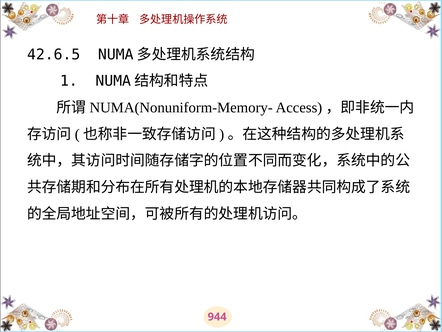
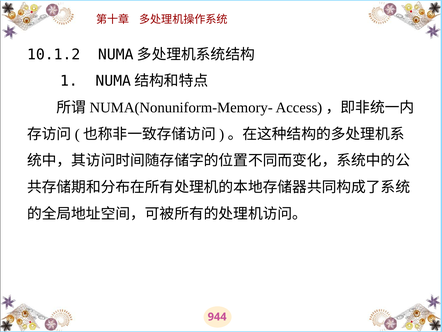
42.6.5: 42.6.5 -> 10.1.2
